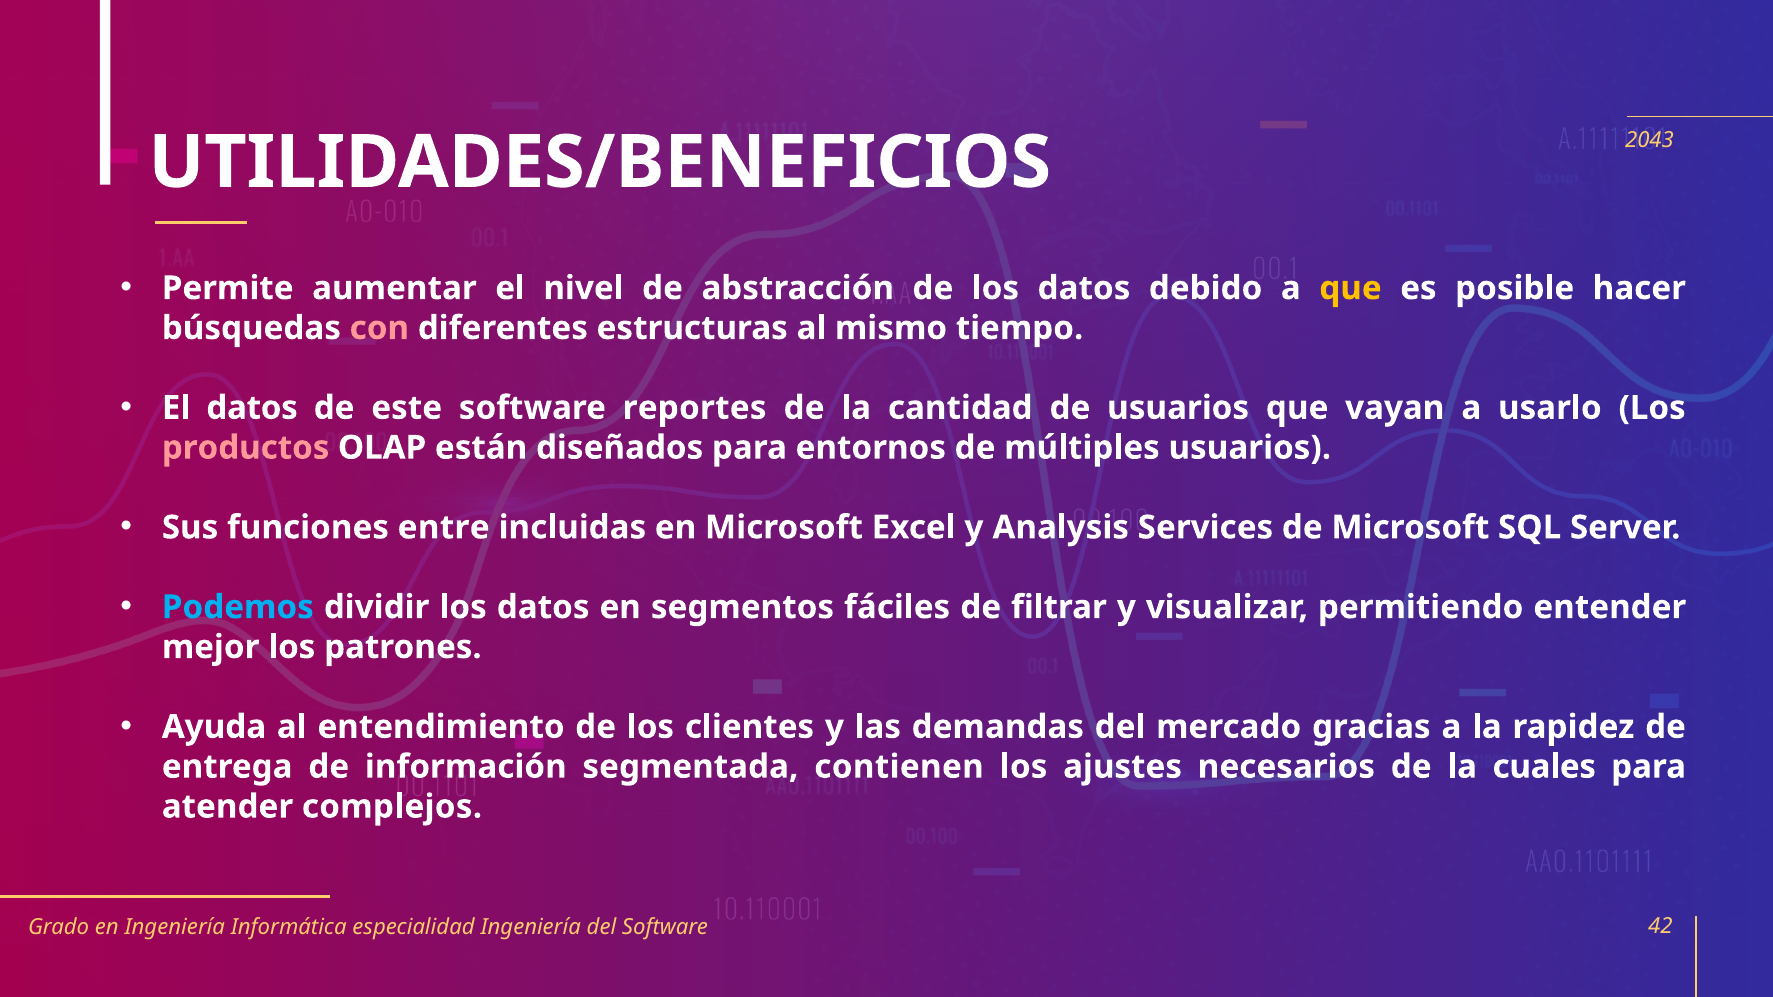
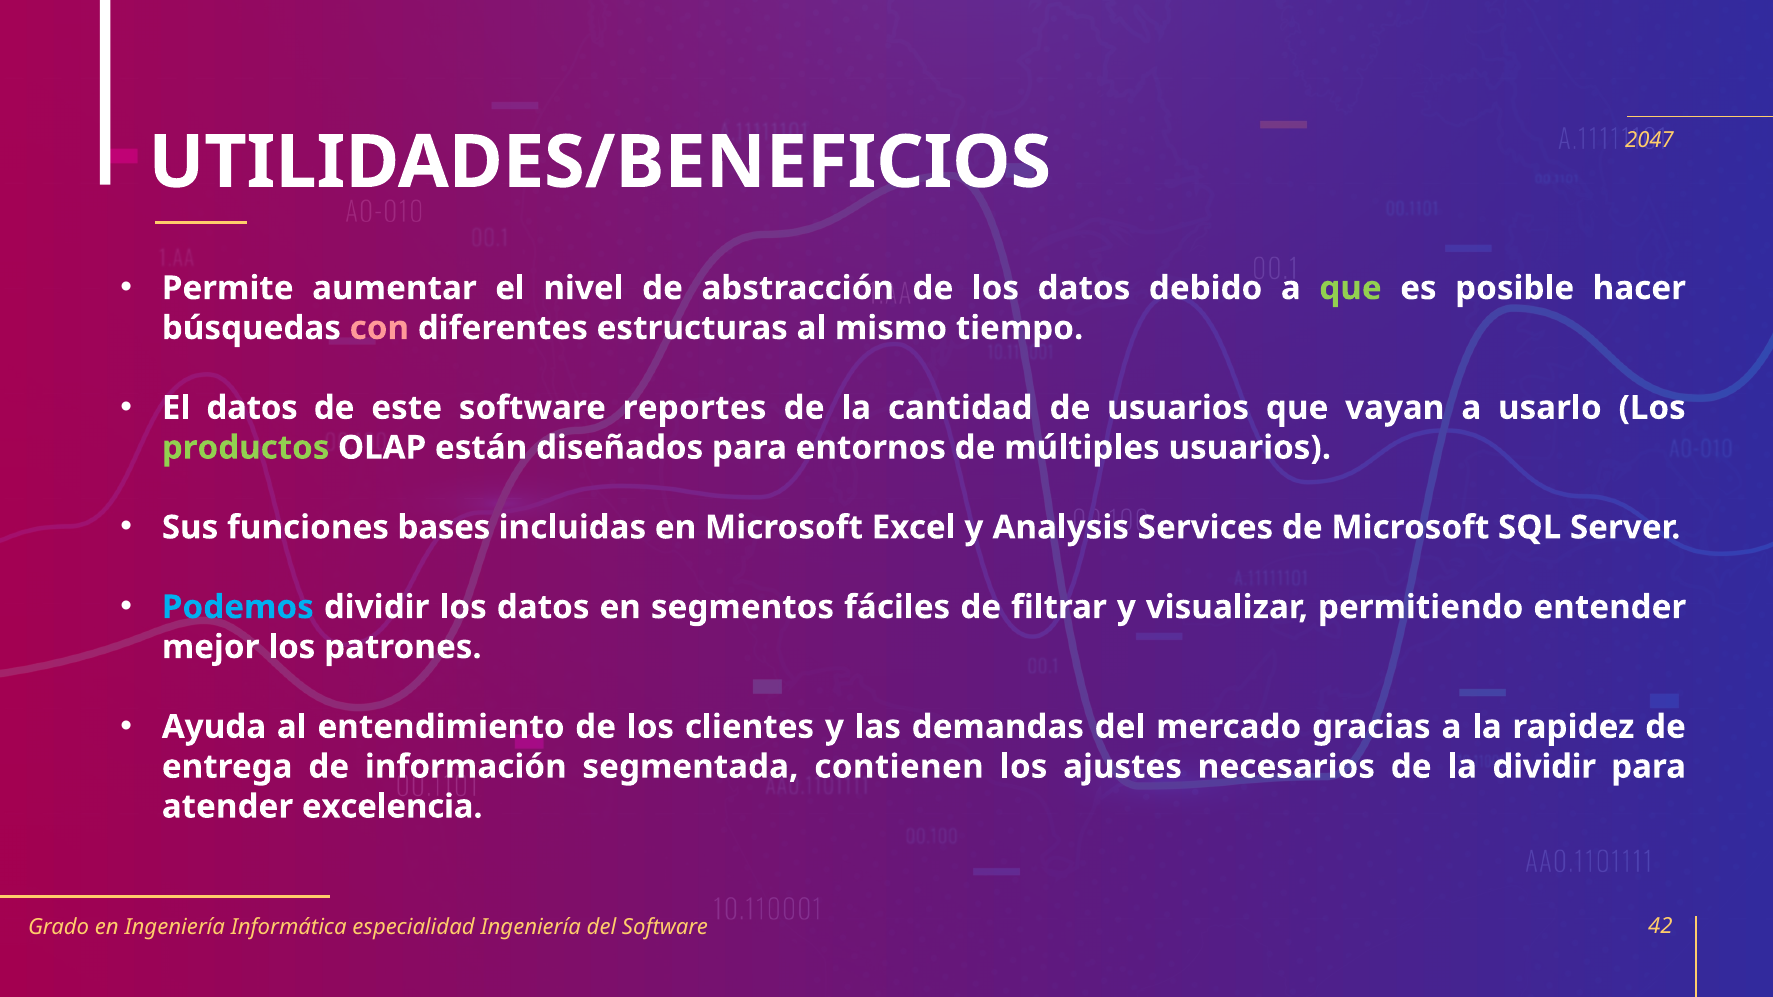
2043: 2043 -> 2047
que at (1350, 288) colour: yellow -> light green
productos colour: pink -> light green
entre: entre -> bases
la cuales: cuales -> dividir
complejos: complejos -> excelencia
